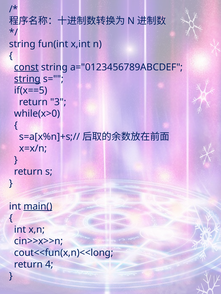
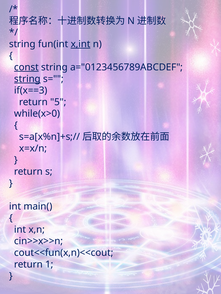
x,int underline: none -> present
if(x==5: if(x==5 -> if(x==3
3: 3 -> 5
main( underline: present -> none
cout<<fun(x,n)<<long: cout<<fun(x,n)<<long -> cout<<fun(x,n)<<cout
4: 4 -> 1
